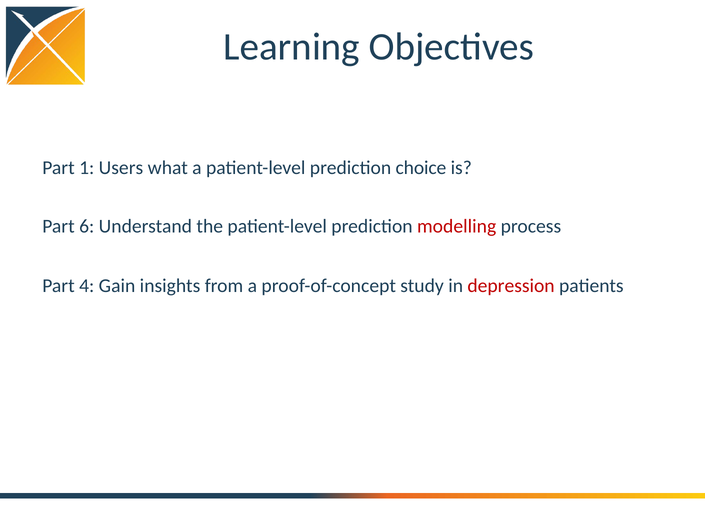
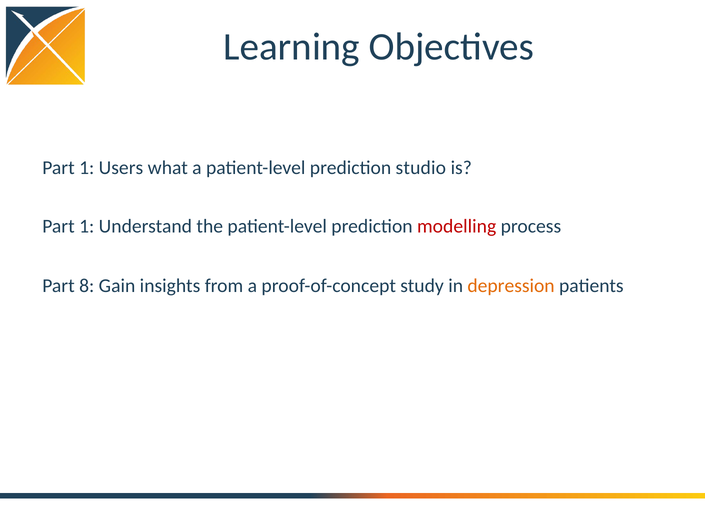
choice: choice -> studio
6 at (87, 227): 6 -> 1
4: 4 -> 8
depression colour: red -> orange
